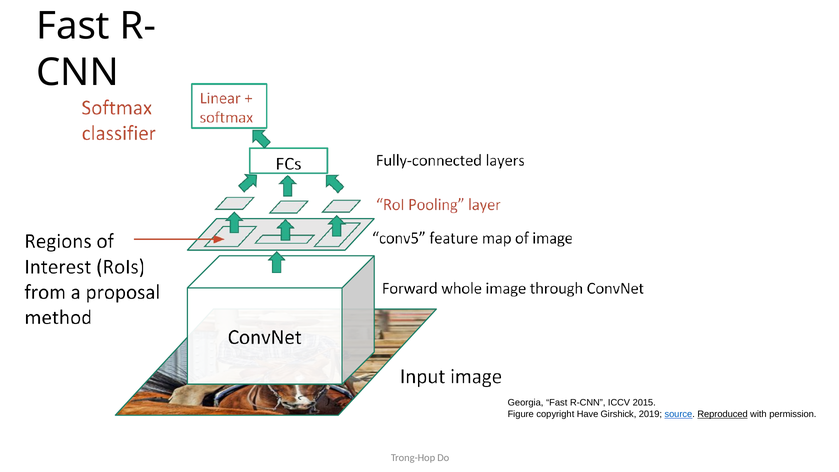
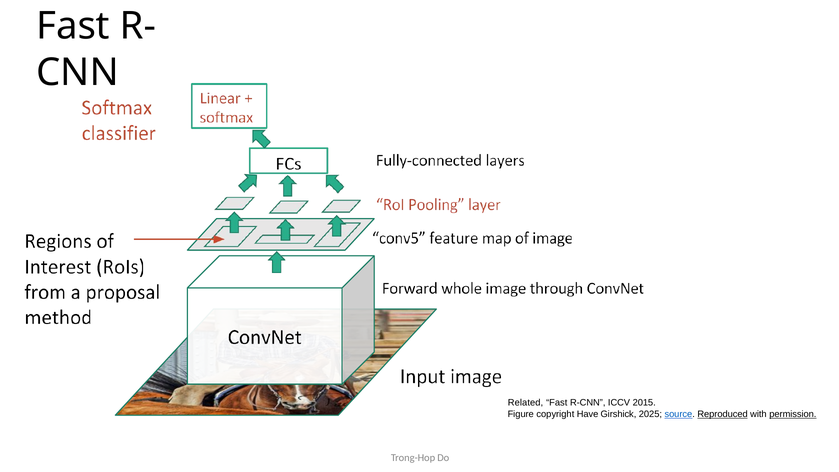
Georgia: Georgia -> Related
2019: 2019 -> 2025
permission underline: none -> present
